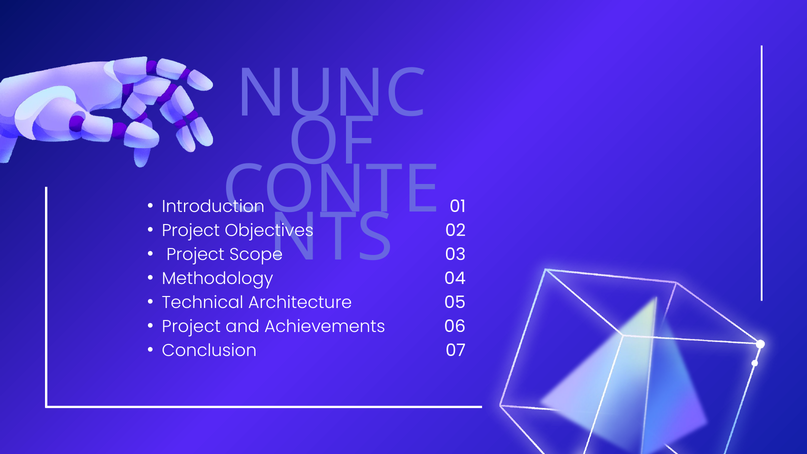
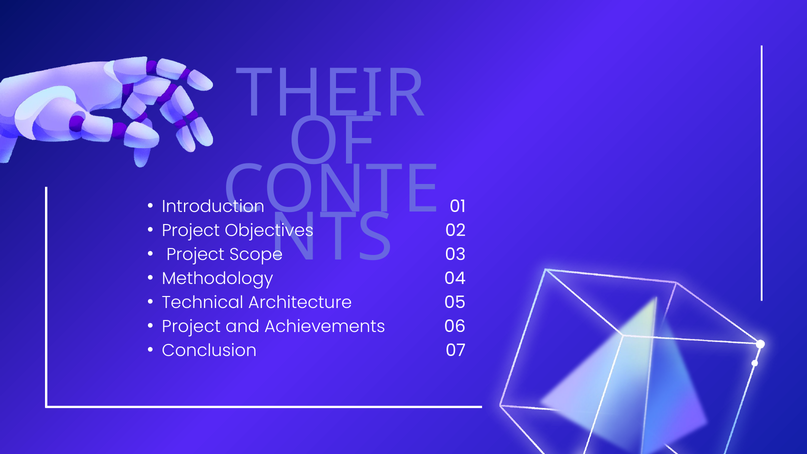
NUNC: NUNC -> THEIR
